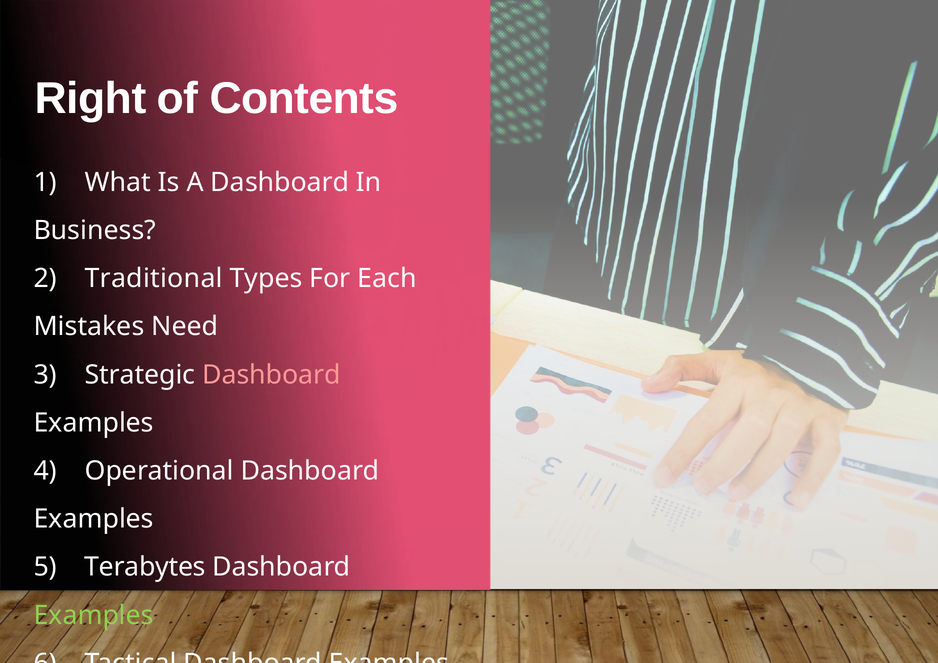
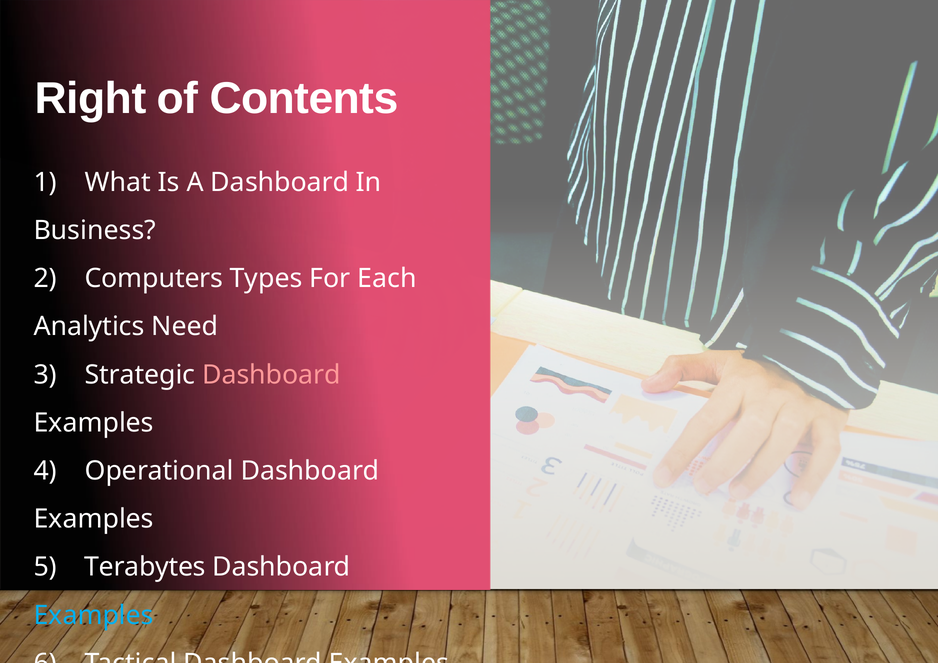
Traditional: Traditional -> Computers
Mistakes: Mistakes -> Analytics
Examples at (94, 616) colour: light green -> light blue
